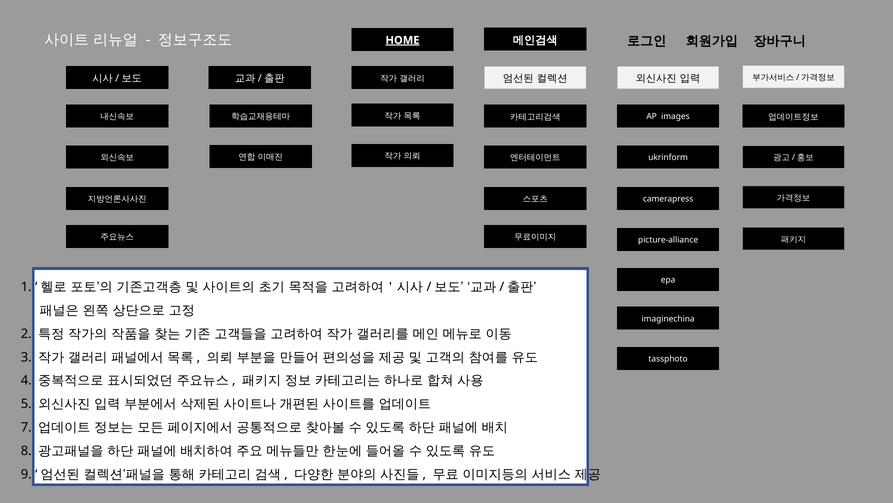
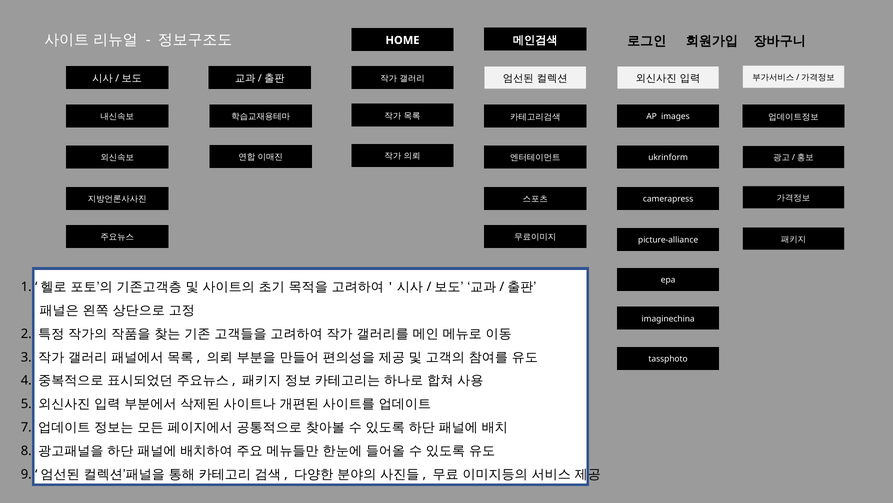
HOME underline: present -> none
